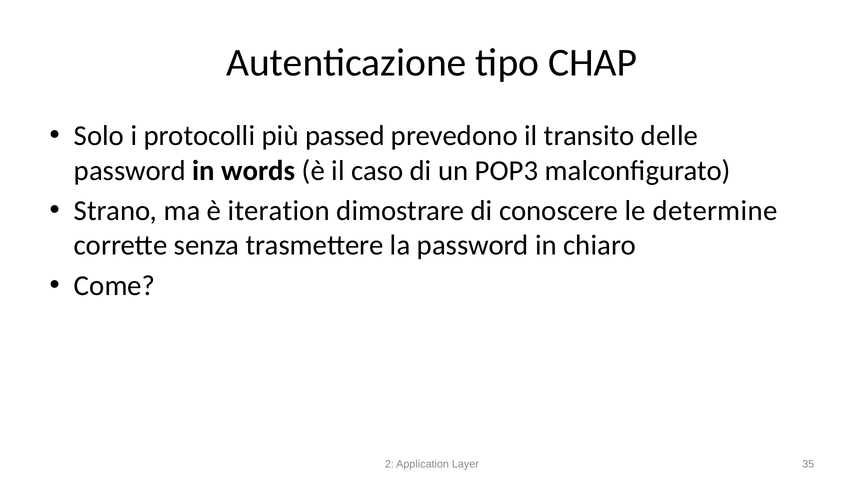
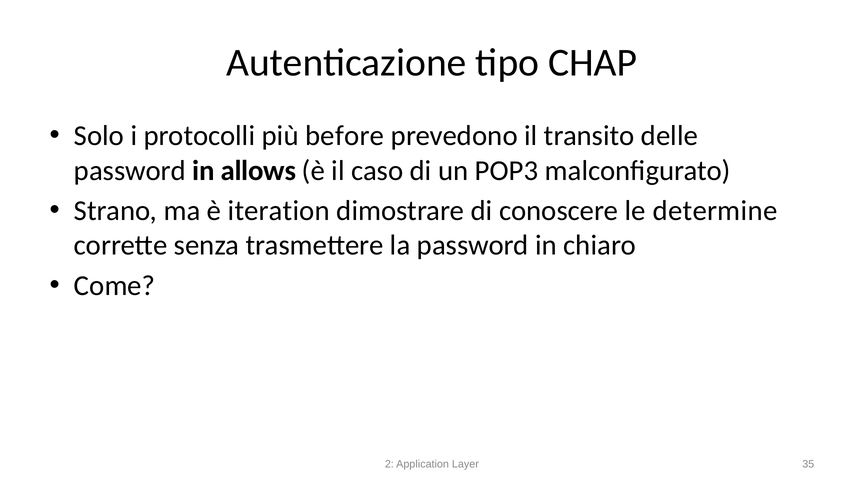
passed: passed -> before
words: words -> allows
